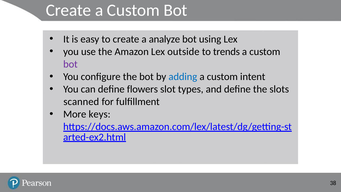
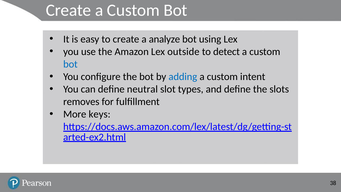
trends: trends -> detect
bot at (70, 64) colour: purple -> blue
flowers: flowers -> neutral
scanned: scanned -> removes
